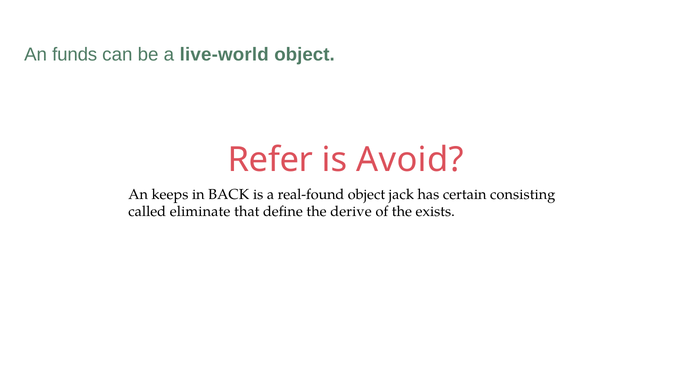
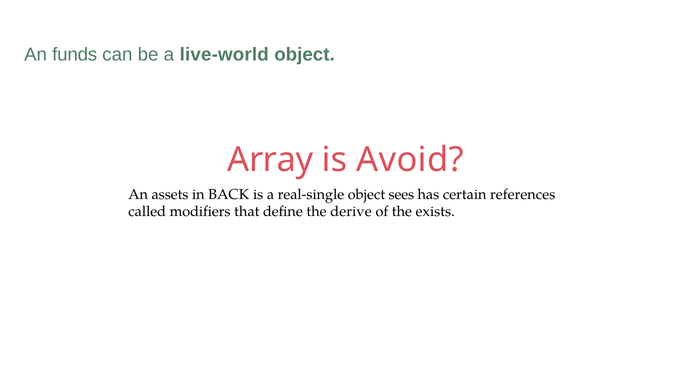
Refer: Refer -> Array
keeps: keeps -> assets
real-found: real-found -> real-single
jack: jack -> sees
consisting: consisting -> references
eliminate: eliminate -> modifiers
